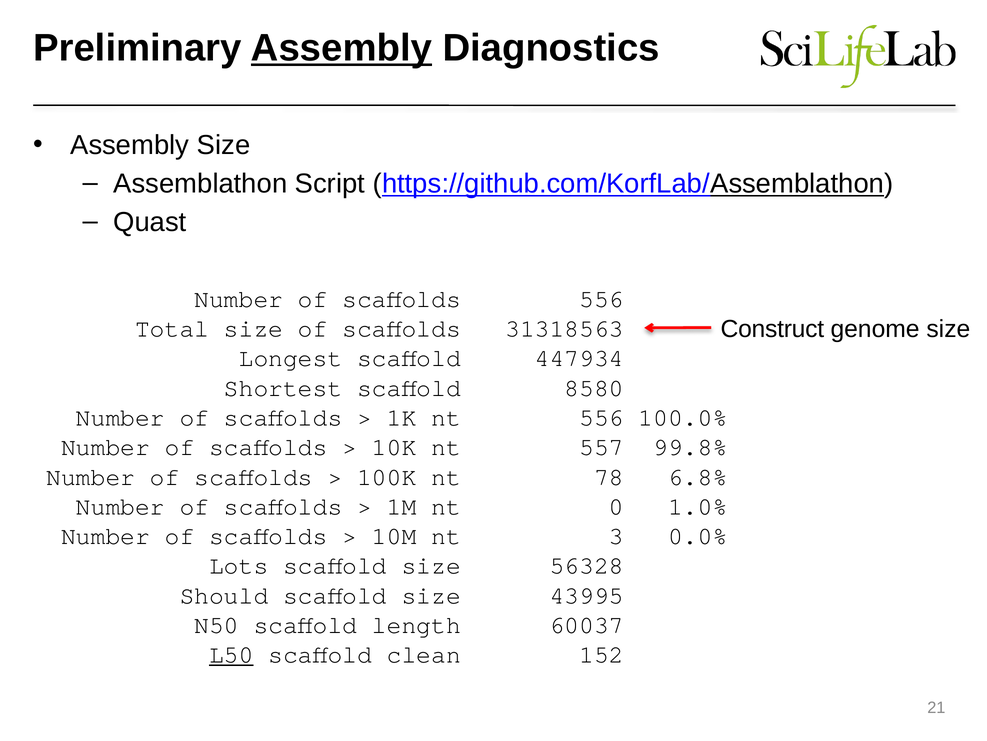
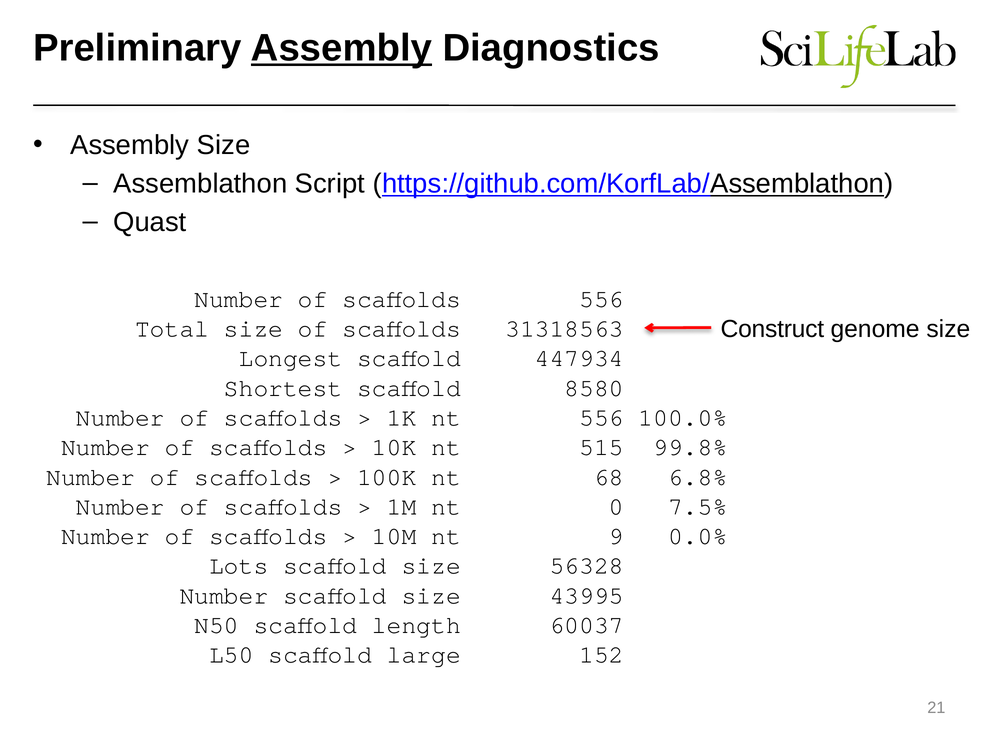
557: 557 -> 515
78: 78 -> 68
1.0%: 1.0% -> 7.5%
3: 3 -> 9
Should at (224, 595): Should -> Number
L50 underline: present -> none
clean: clean -> large
